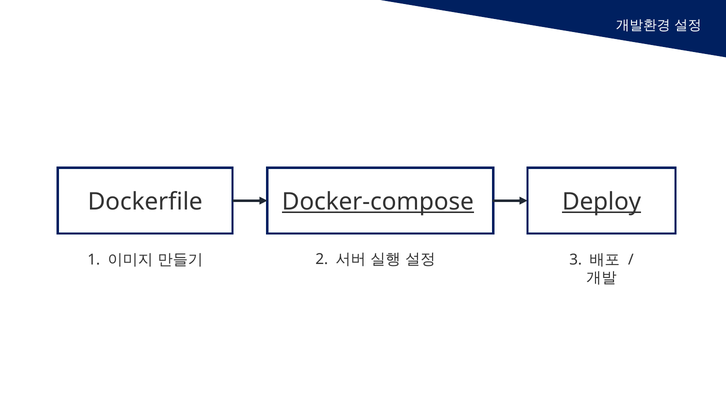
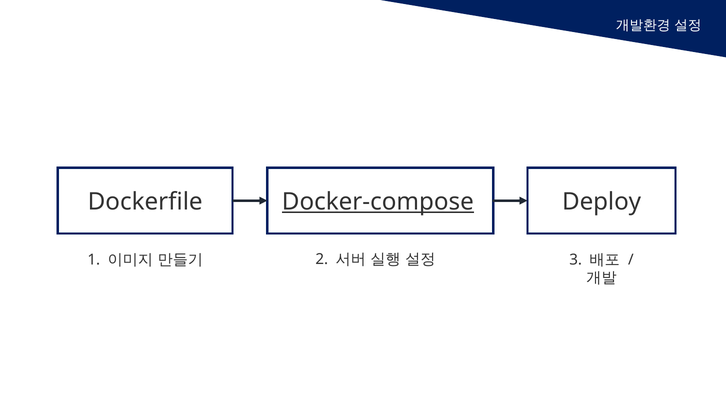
Deploy underline: present -> none
